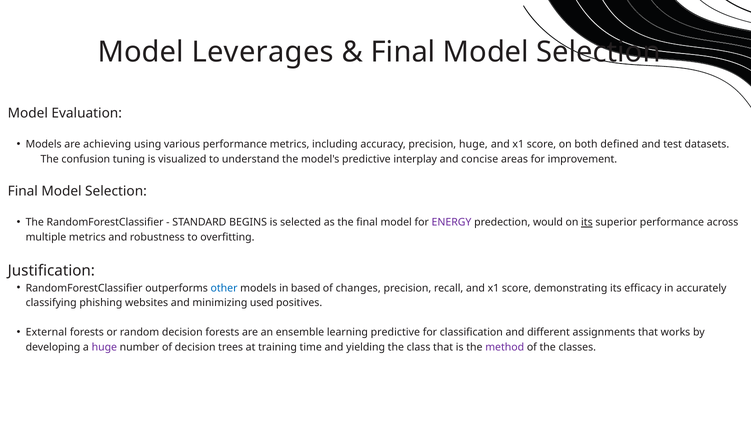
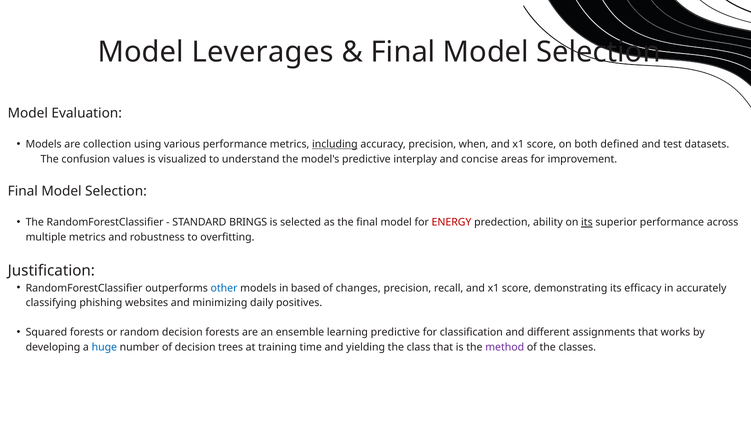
achieving: achieving -> collection
including underline: none -> present
precision huge: huge -> when
tuning: tuning -> values
BEGINS: BEGINS -> BRINGS
ENERGY colour: purple -> red
would: would -> ability
used: used -> daily
External: External -> Squared
huge at (104, 347) colour: purple -> blue
